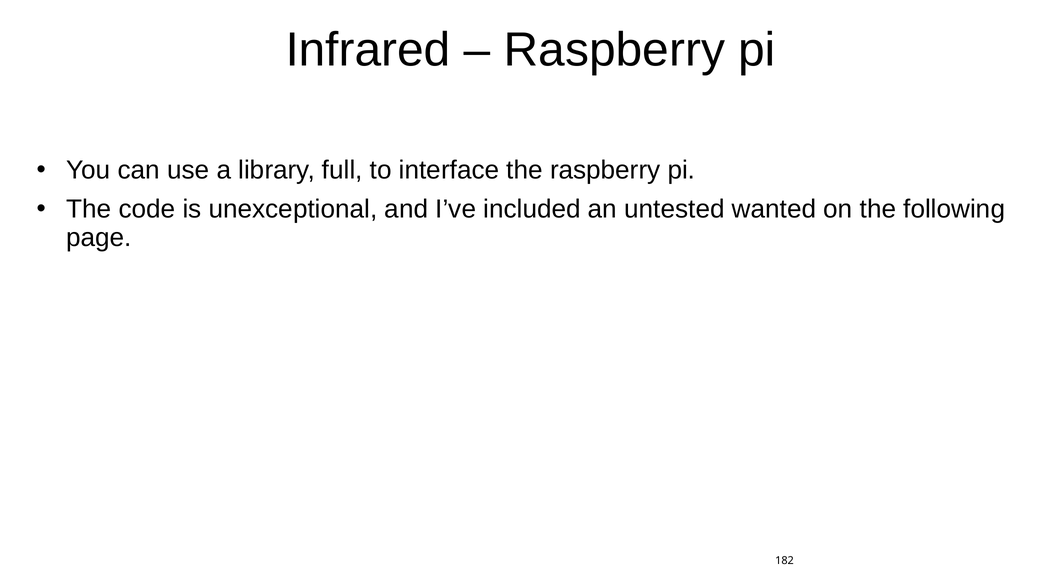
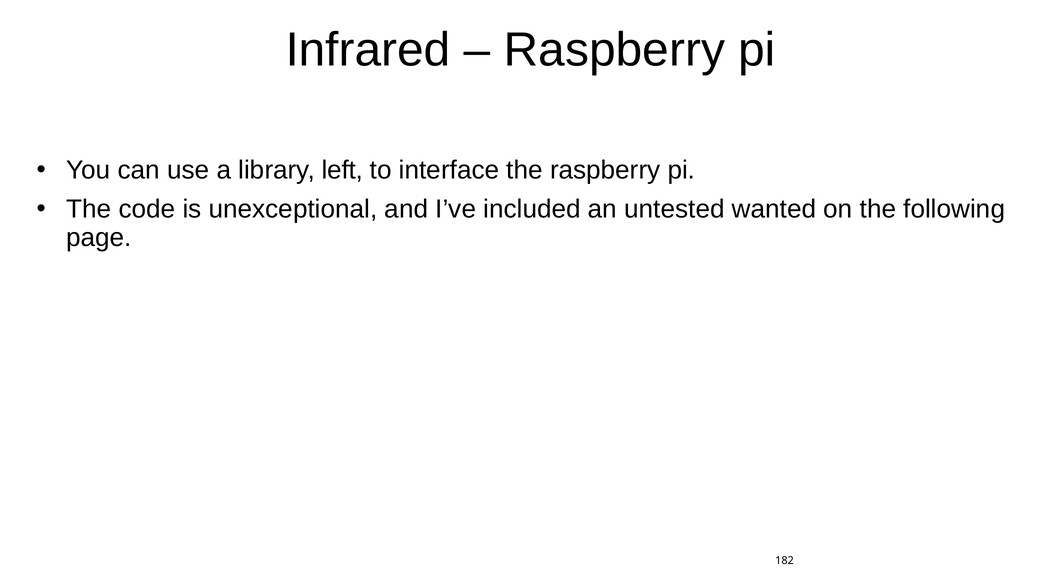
full: full -> left
